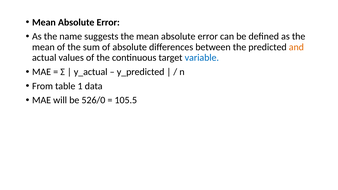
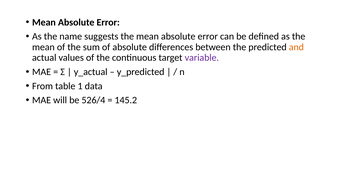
variable colour: blue -> purple
526/0: 526/0 -> 526/4
105.5: 105.5 -> 145.2
